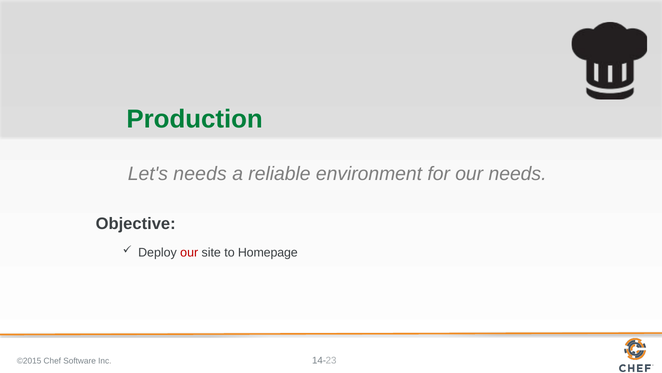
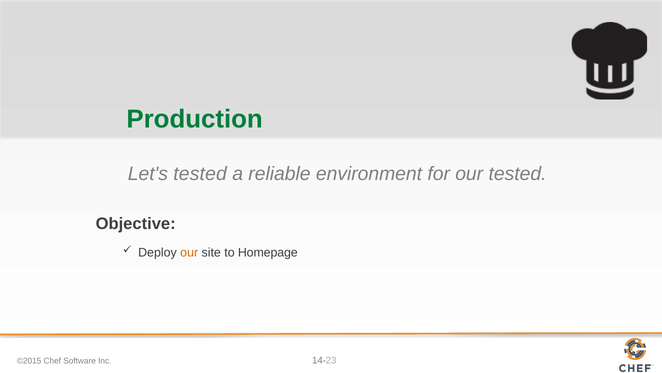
Let's needs: needs -> tested
our needs: needs -> tested
our at (189, 252) colour: red -> orange
